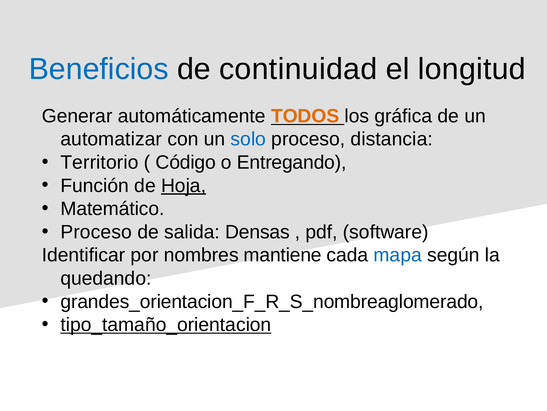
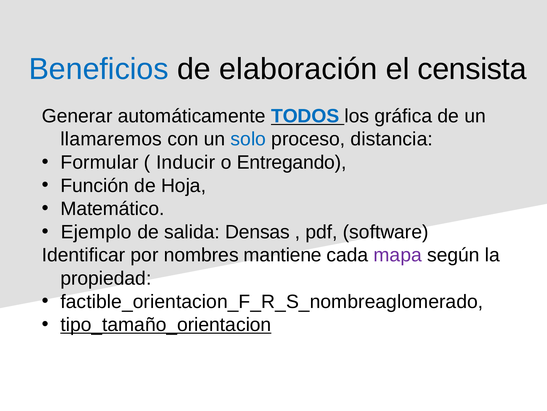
continuidad: continuidad -> elaboración
longitud: longitud -> censista
TODOS colour: orange -> blue
automatizar: automatizar -> llamaremos
Territorio: Territorio -> Formular
Código: Código -> Inducir
Hoja underline: present -> none
Proceso at (96, 232): Proceso -> Ejemplo
mapa colour: blue -> purple
quedando: quedando -> propiedad
grandes_orientacion_F_R_S_nombreaglomerado: grandes_orientacion_F_R_S_nombreaglomerado -> factible_orientacion_F_R_S_nombreaglomerado
